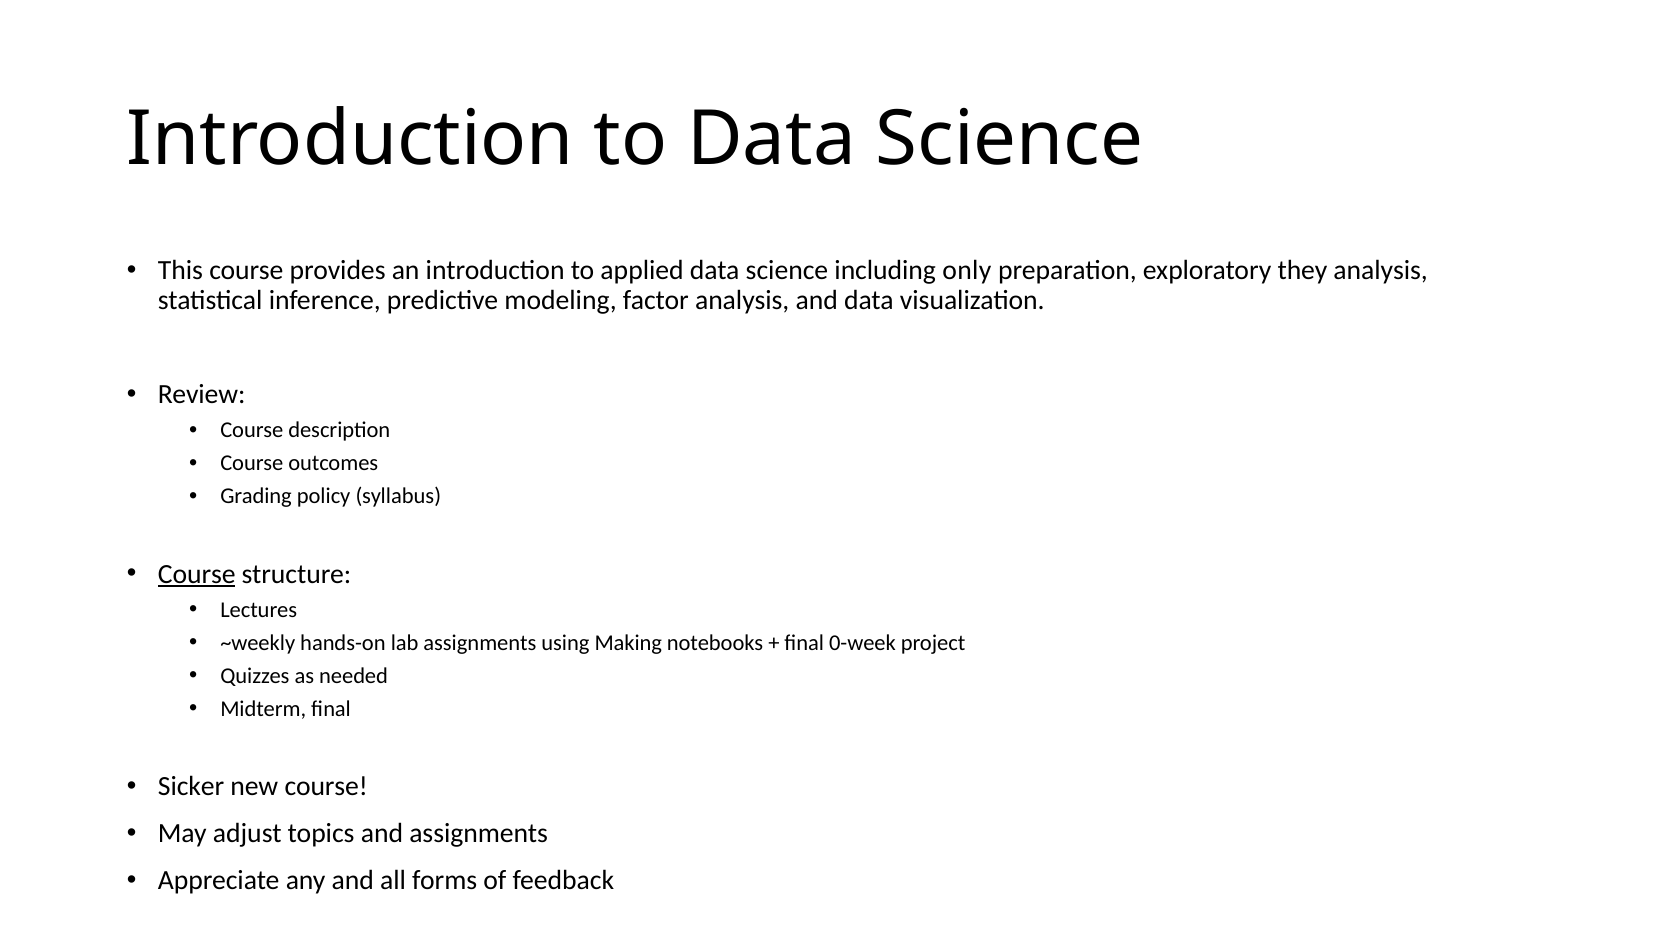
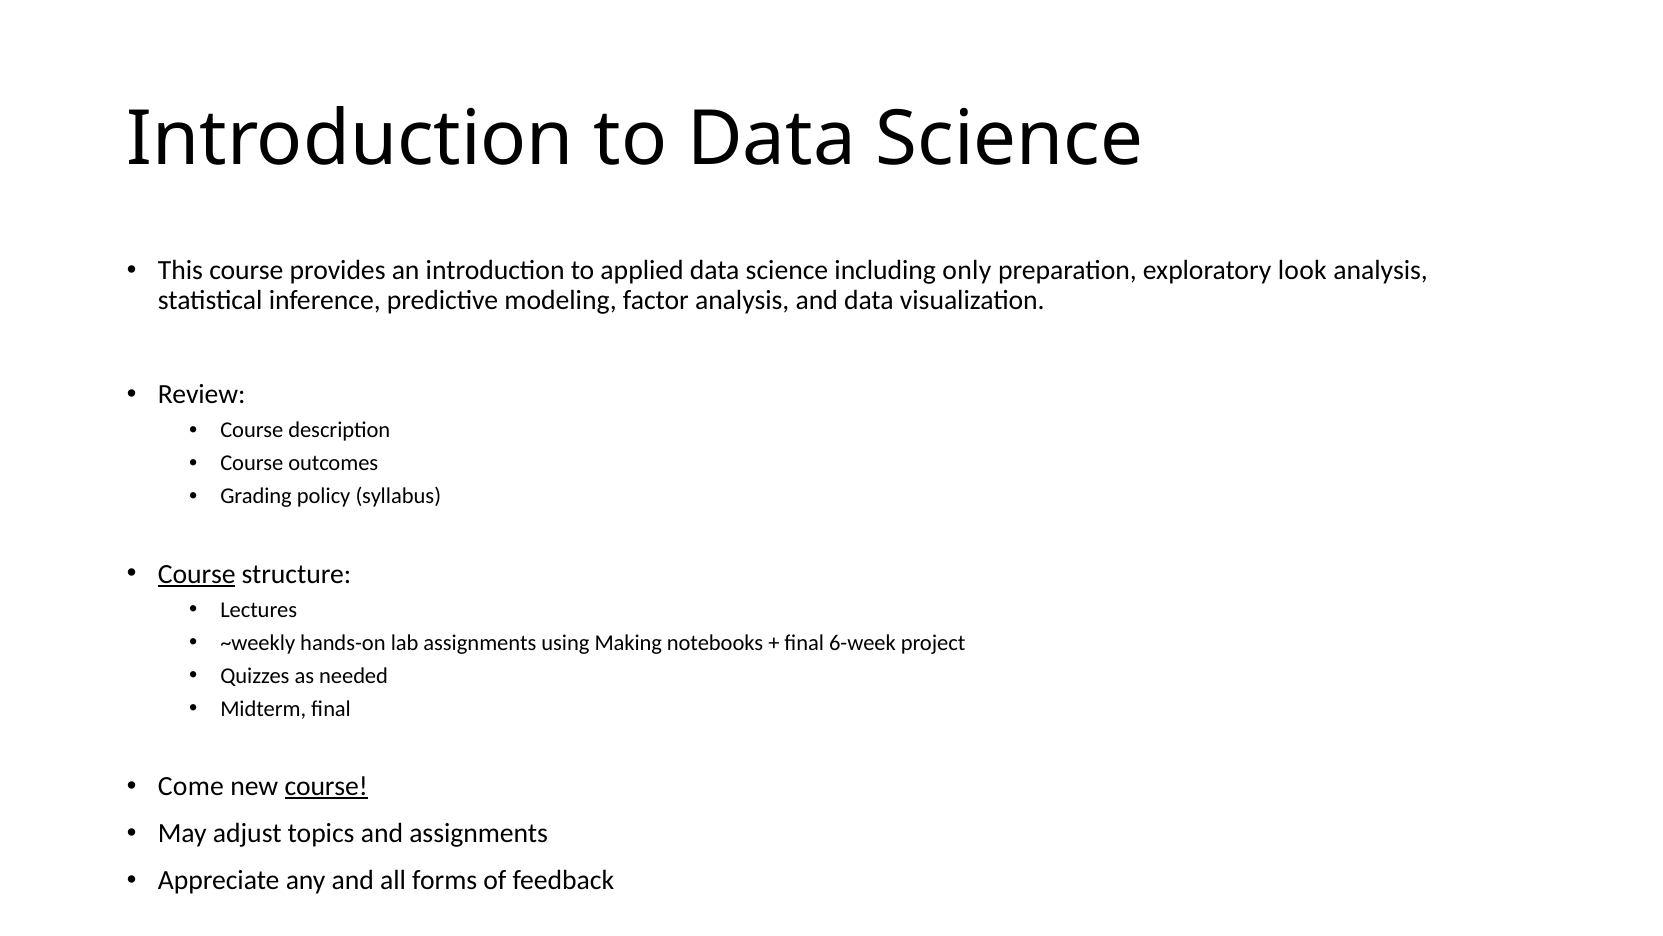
they: they -> look
0-week: 0-week -> 6-week
Sicker: Sicker -> Come
course at (326, 786) underline: none -> present
